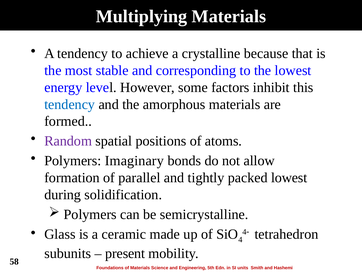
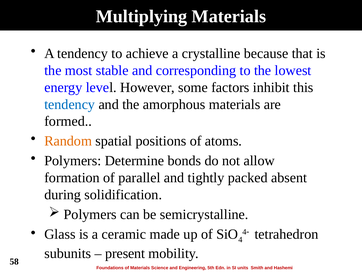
Random colour: purple -> orange
Imaginary: Imaginary -> Determine
packed lowest: lowest -> absent
